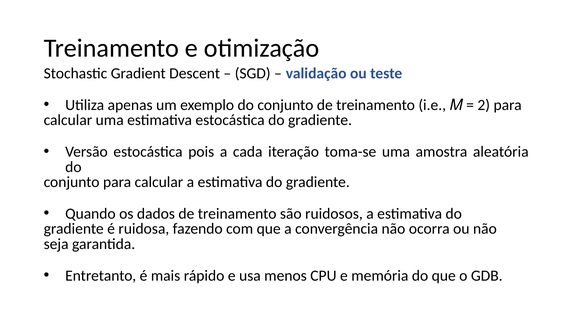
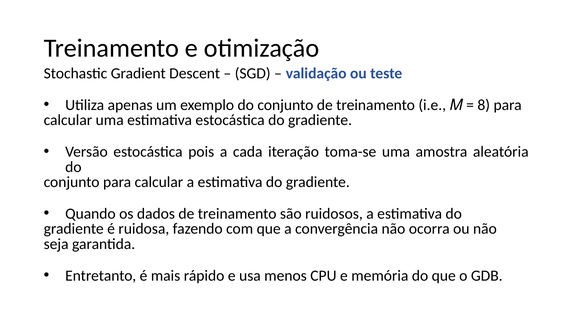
2: 2 -> 8
